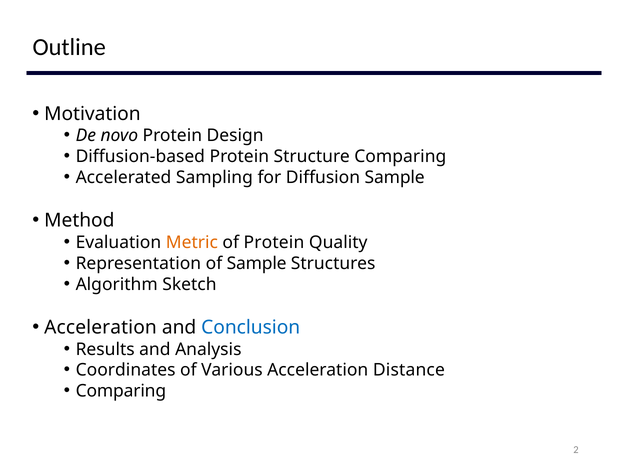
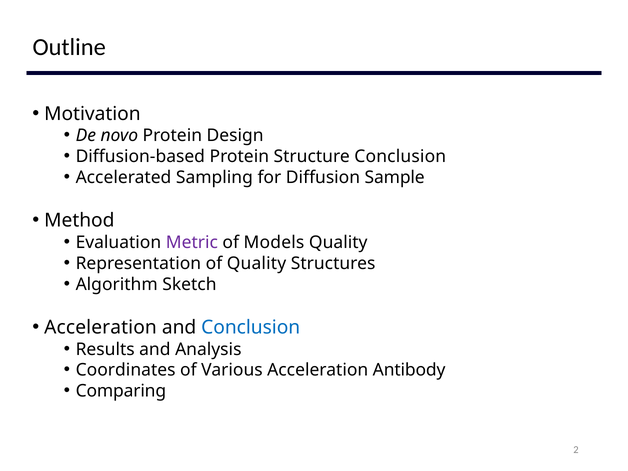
Structure Comparing: Comparing -> Conclusion
Metric colour: orange -> purple
of Protein: Protein -> Models
of Sample: Sample -> Quality
Distance: Distance -> Antibody
